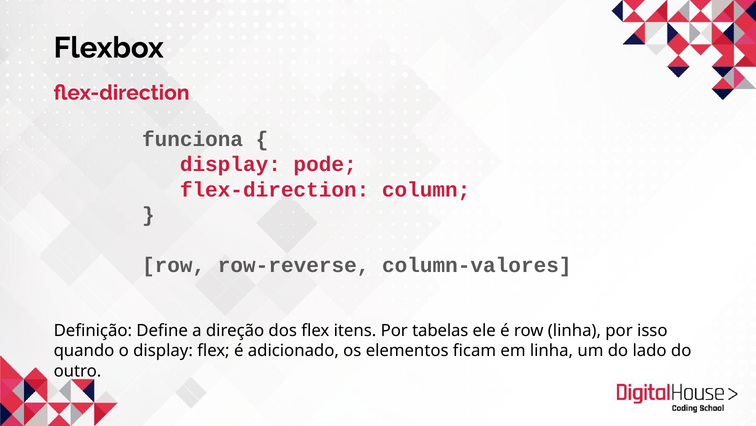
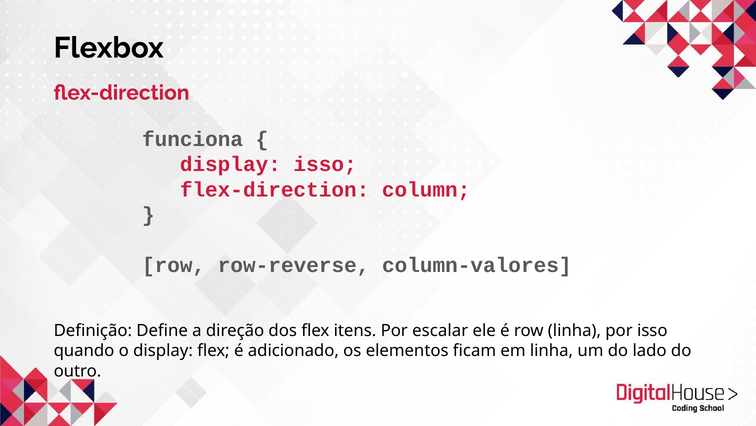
display pode: pode -> isso
tabelas: tabelas -> escalar
